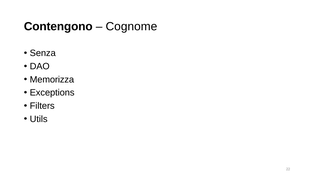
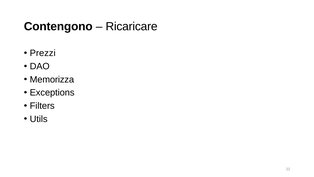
Cognome: Cognome -> Ricaricare
Senza: Senza -> Prezzi
